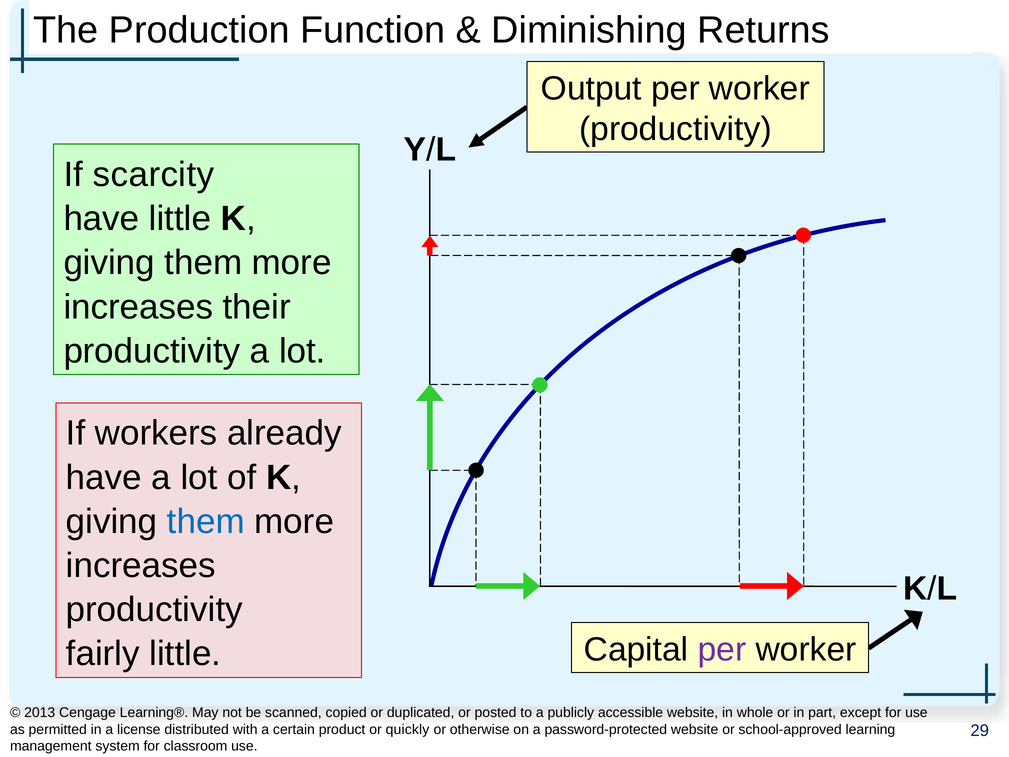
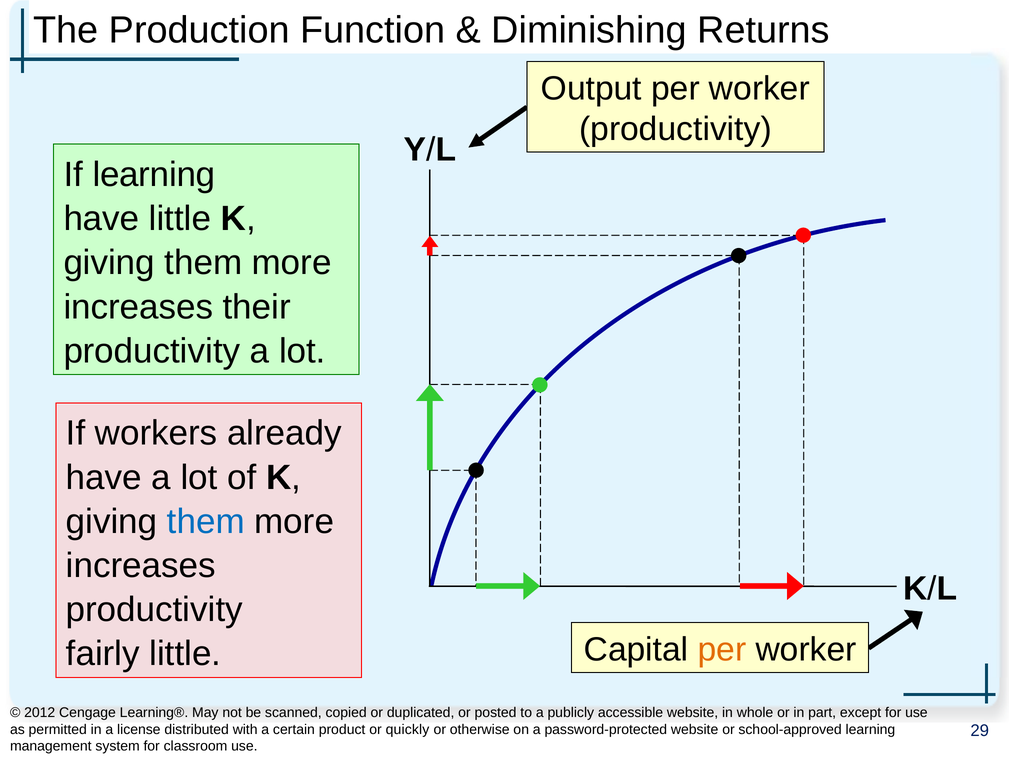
If scarcity: scarcity -> learning
per at (722, 650) colour: purple -> orange
2013: 2013 -> 2012
